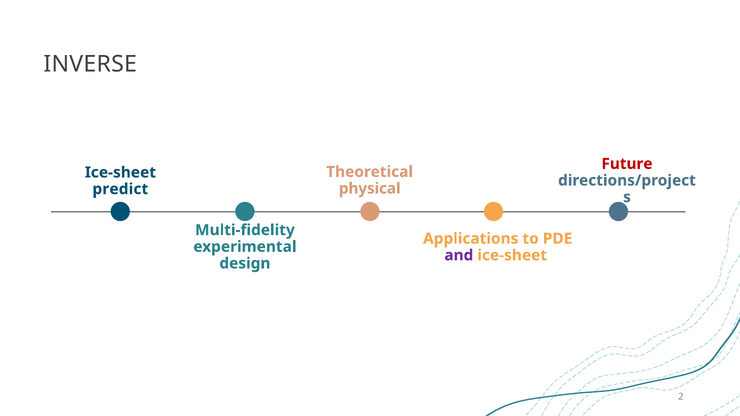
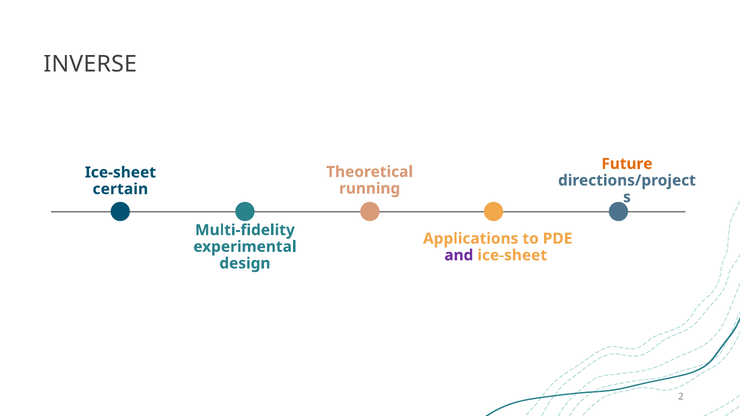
Future colour: red -> orange
physical: physical -> running
predict: predict -> certain
